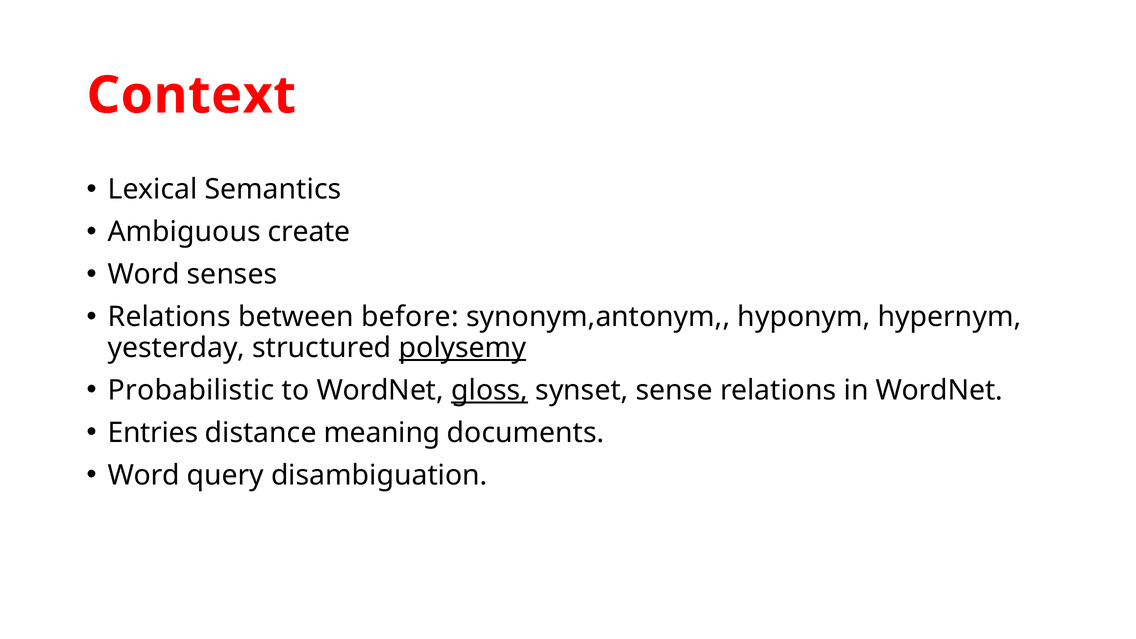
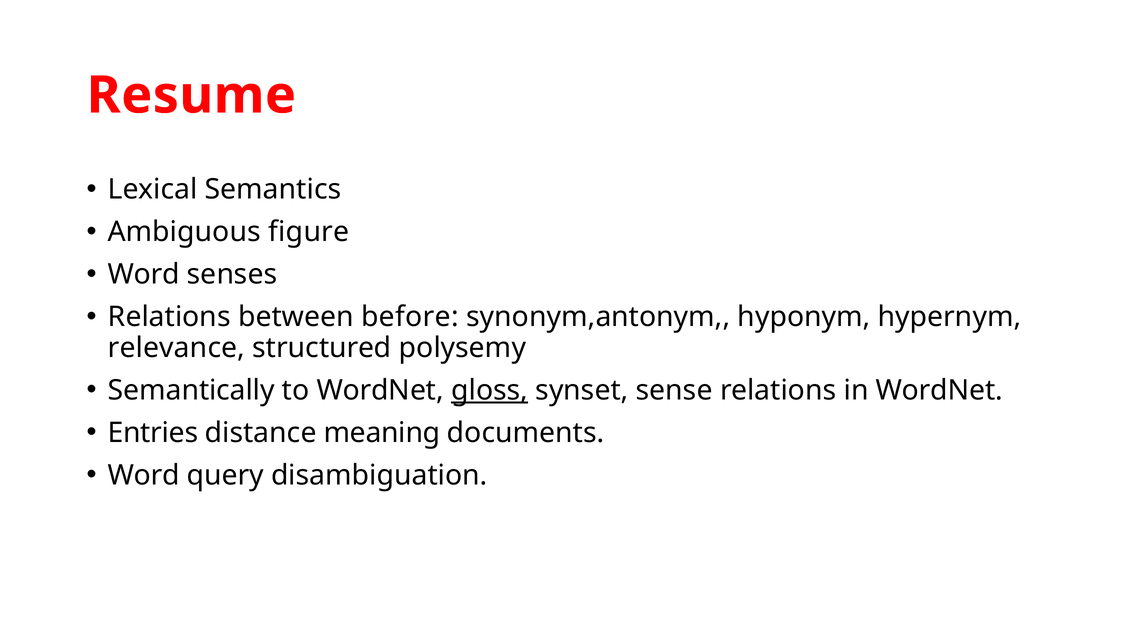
Context: Context -> Resume
create: create -> figure
yesterday: yesterday -> relevance
polysemy underline: present -> none
Probabilistic: Probabilistic -> Semantically
